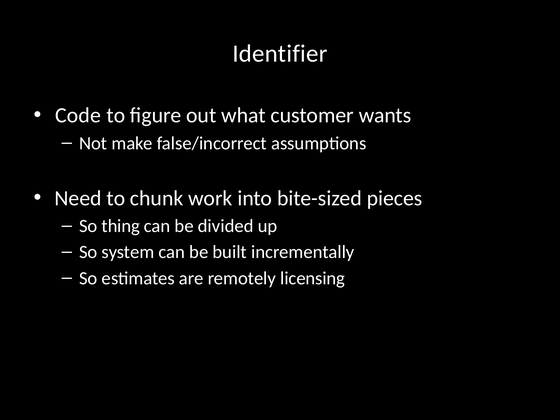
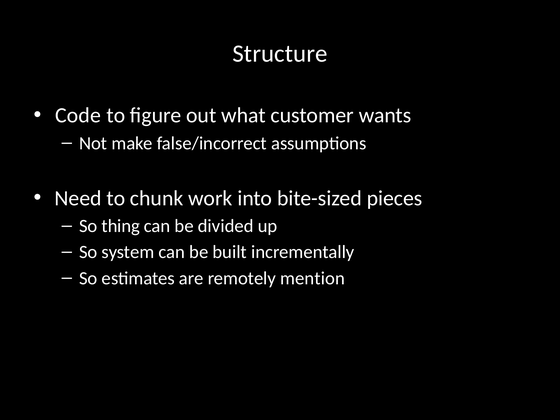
Identifier: Identifier -> Structure
licensing: licensing -> mention
